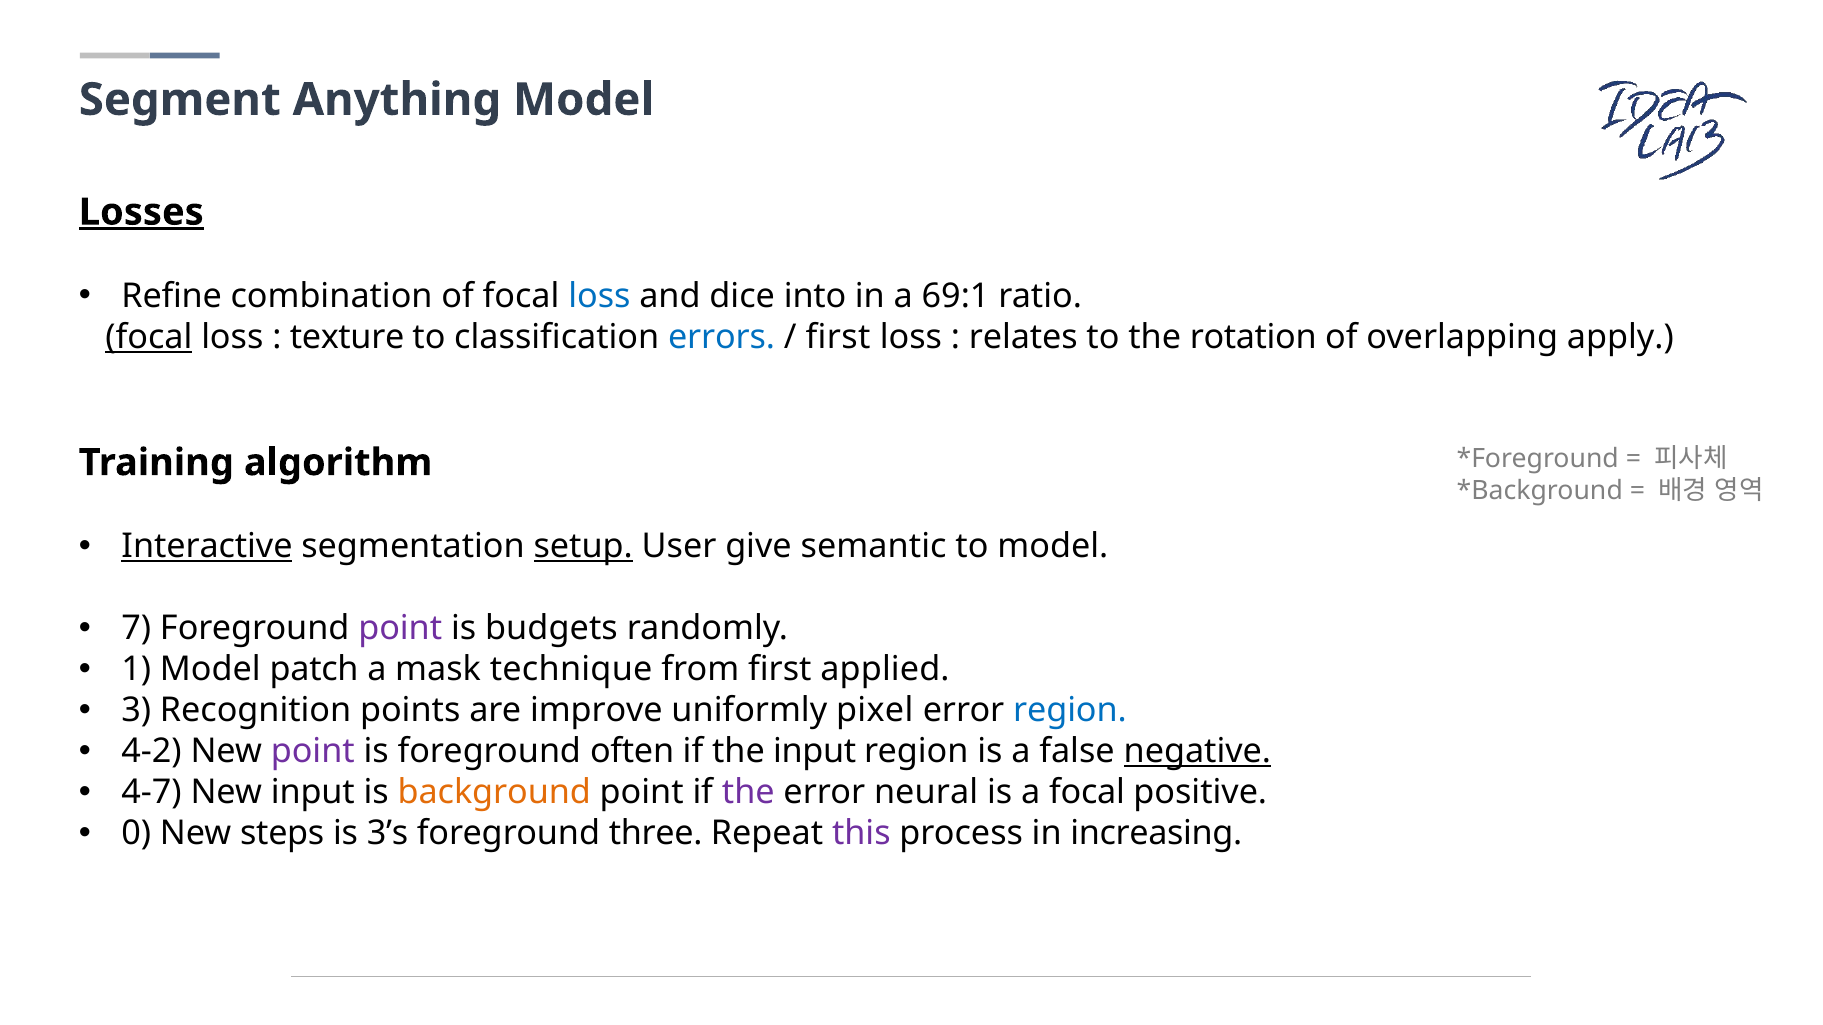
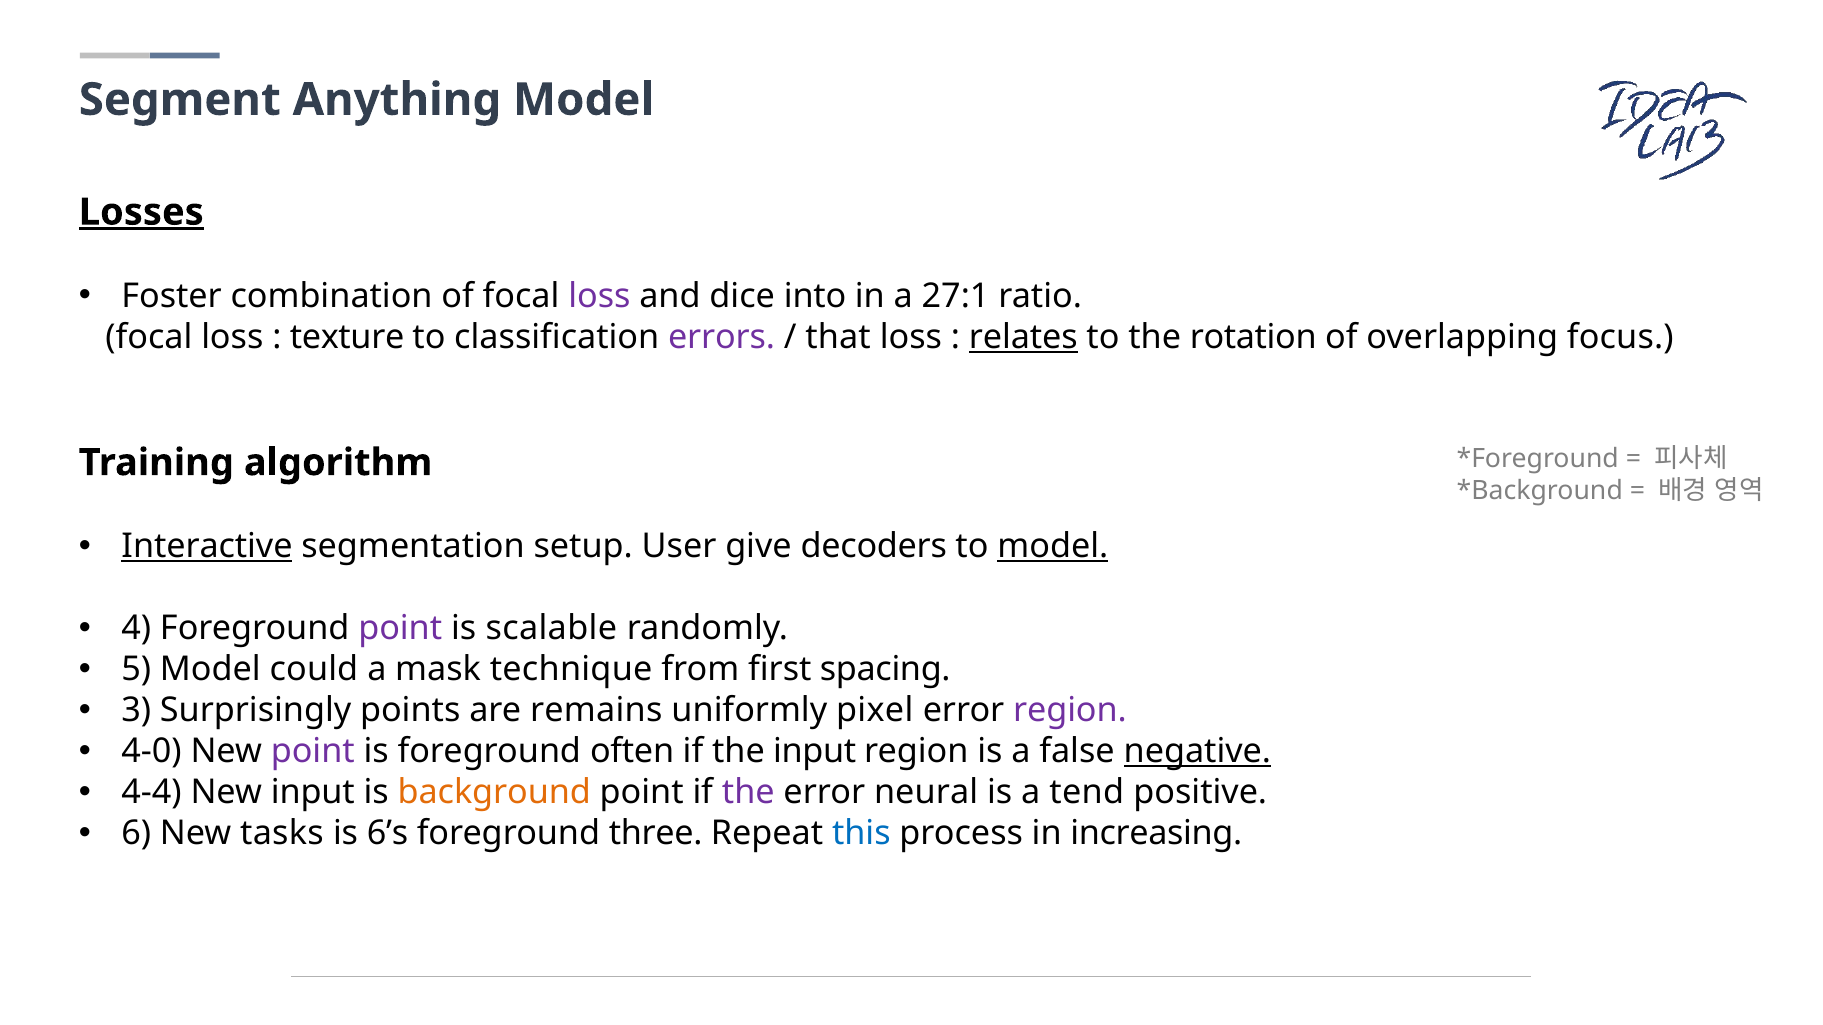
Refine: Refine -> Foster
loss at (599, 296) colour: blue -> purple
69:1: 69:1 -> 27:1
focal at (149, 337) underline: present -> none
errors colour: blue -> purple
first at (838, 337): first -> that
relates underline: none -> present
apply: apply -> focus
setup underline: present -> none
semantic: semantic -> decoders
model at (1053, 547) underline: none -> present
7: 7 -> 4
budgets: budgets -> scalable
1: 1 -> 5
patch: patch -> could
applied: applied -> spacing
Recognition: Recognition -> Surprisingly
improve: improve -> remains
region at (1070, 711) colour: blue -> purple
4-2: 4-2 -> 4-0
4-7: 4-7 -> 4-4
a focal: focal -> tend
0: 0 -> 6
steps: steps -> tasks
3’s: 3’s -> 6’s
this colour: purple -> blue
